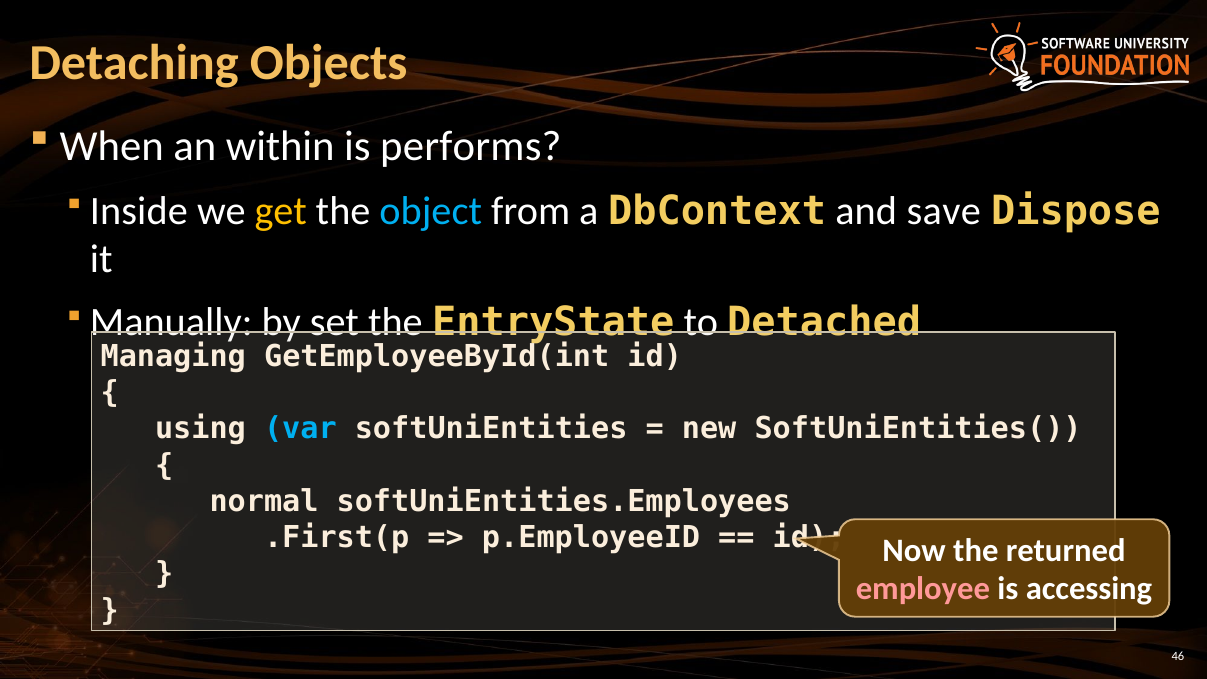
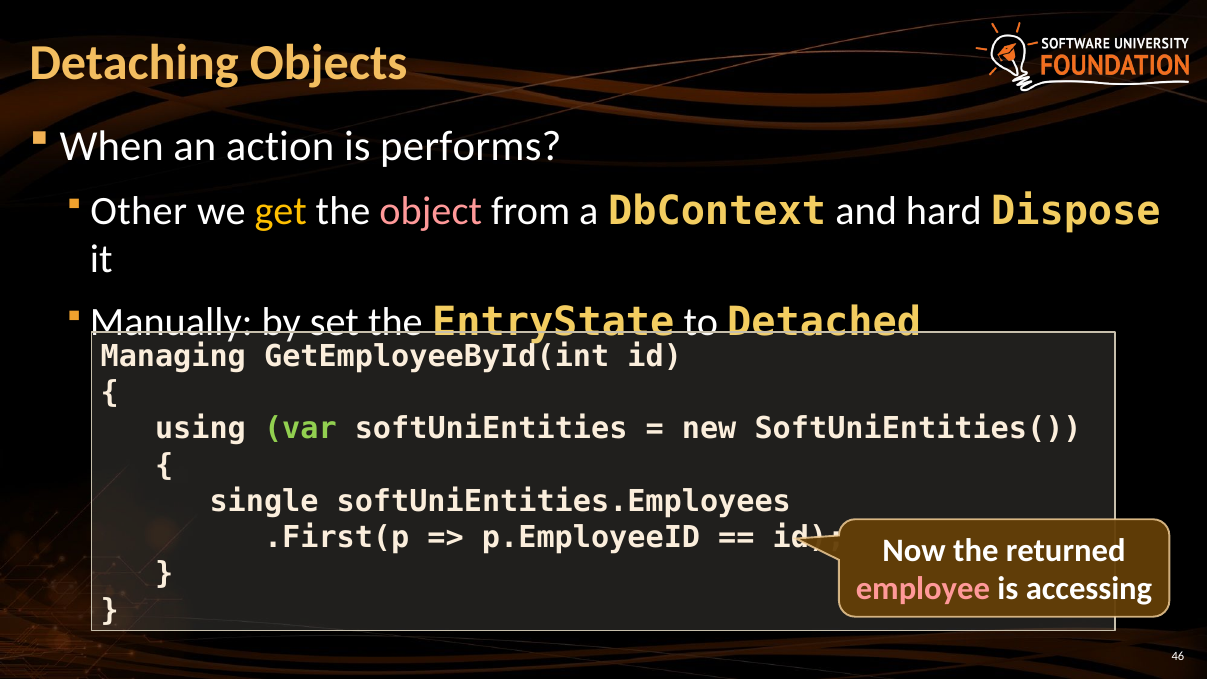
within: within -> action
Inside: Inside -> Other
object colour: light blue -> pink
save: save -> hard
var colour: light blue -> light green
normal: normal -> single
